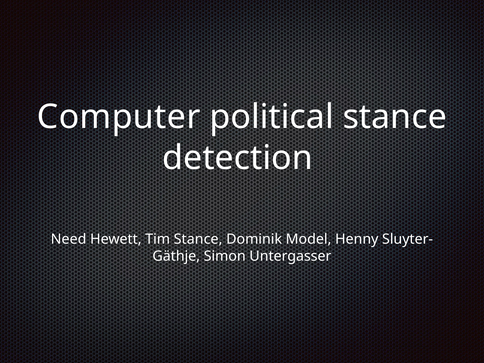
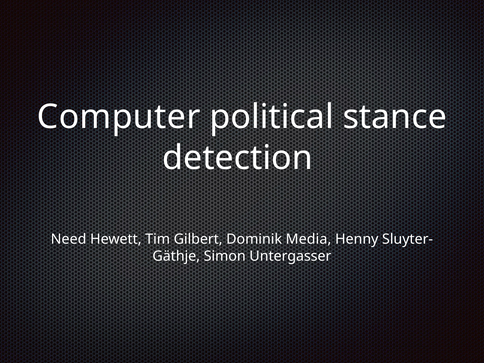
Tim Stance: Stance -> Gilbert
Model: Model -> Media
